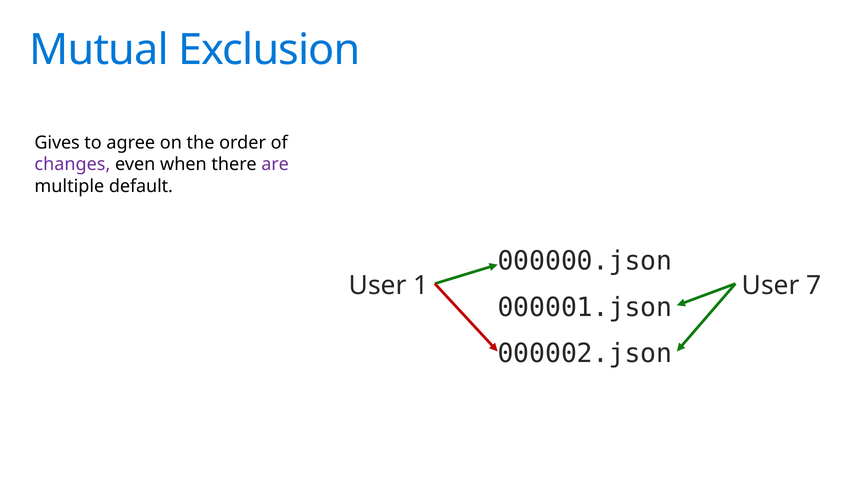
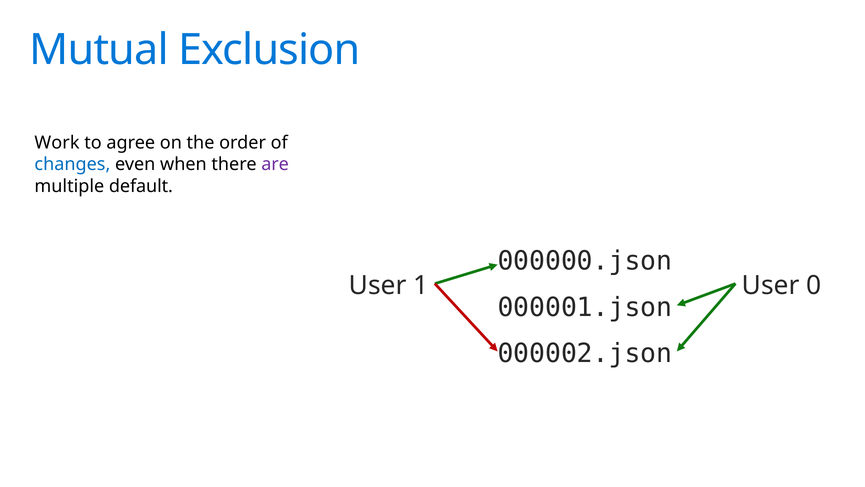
Gives: Gives -> Work
changes colour: purple -> blue
7: 7 -> 0
